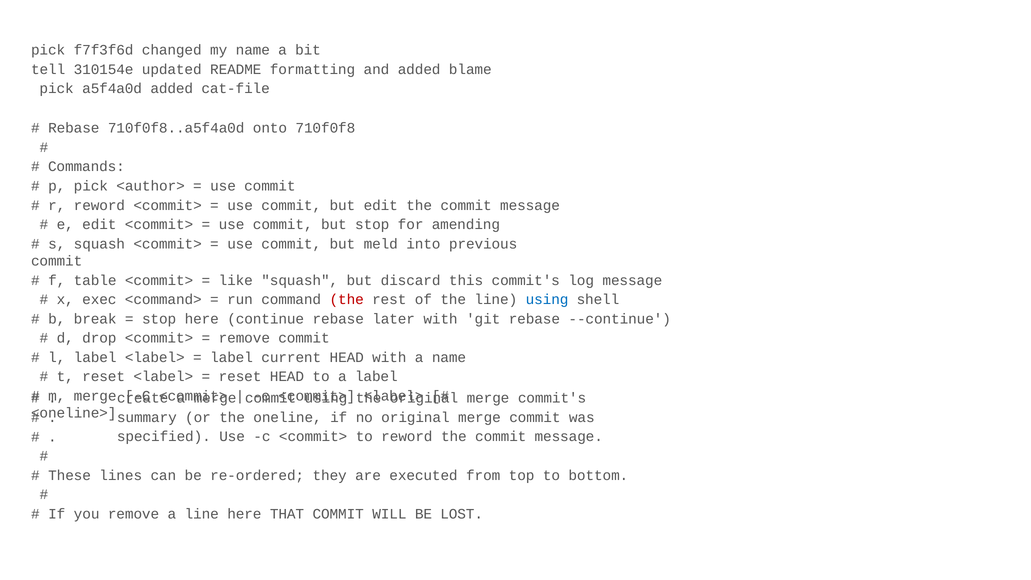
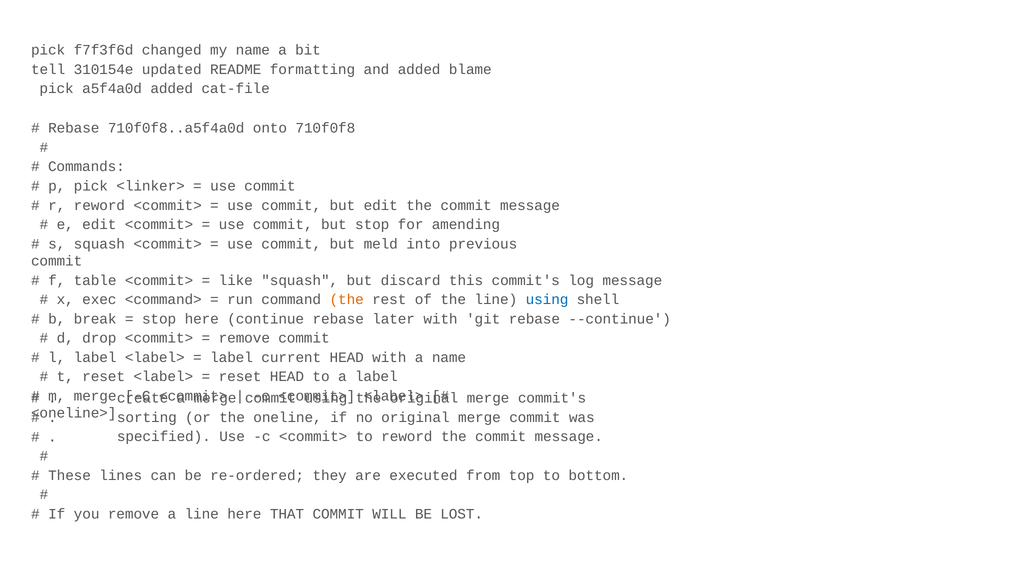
<author>: <author> -> <linker>
the at (347, 300) colour: red -> orange
summary: summary -> sorting
